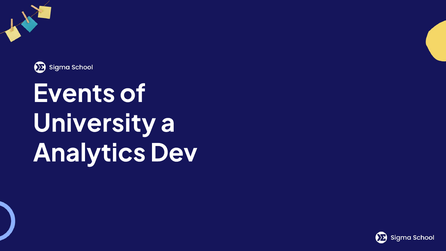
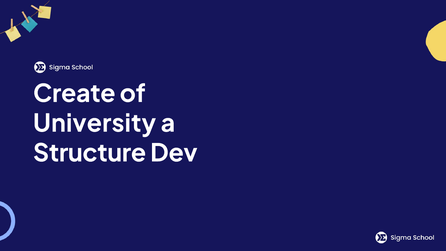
Events: Events -> Create
Analytics: Analytics -> Structure
